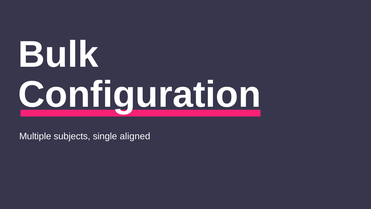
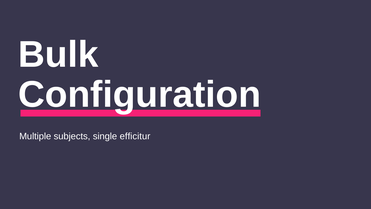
aligned: aligned -> efficitur
